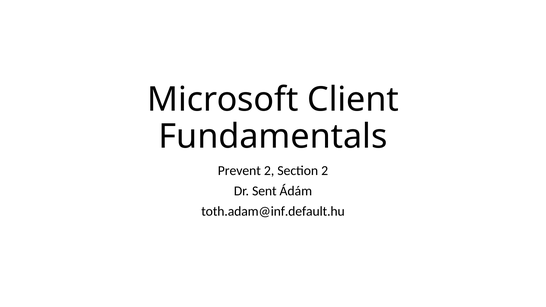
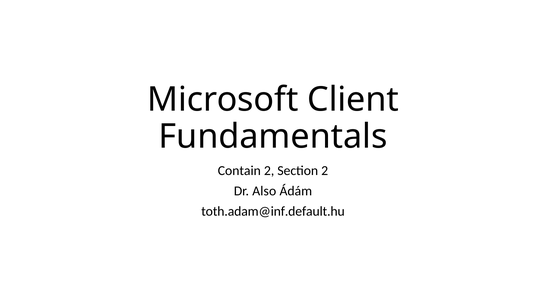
Prevent: Prevent -> Contain
Sent: Sent -> Also
